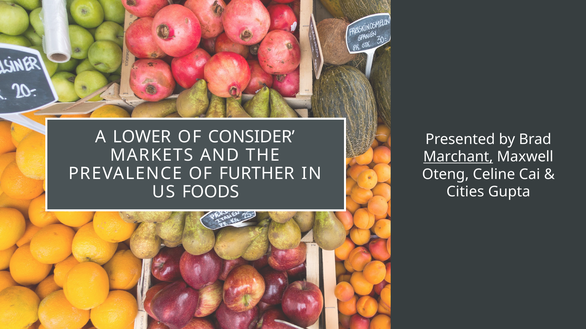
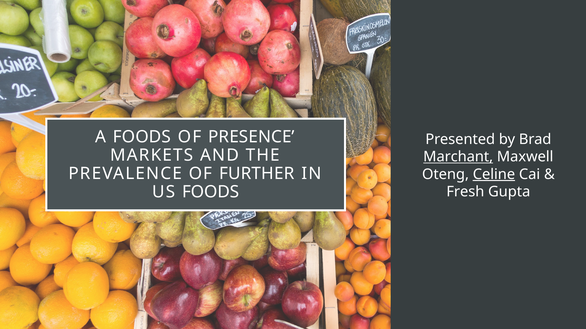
A LOWER: LOWER -> FOODS
CONSIDER: CONSIDER -> PRESENCE
Celine underline: none -> present
Cities: Cities -> Fresh
